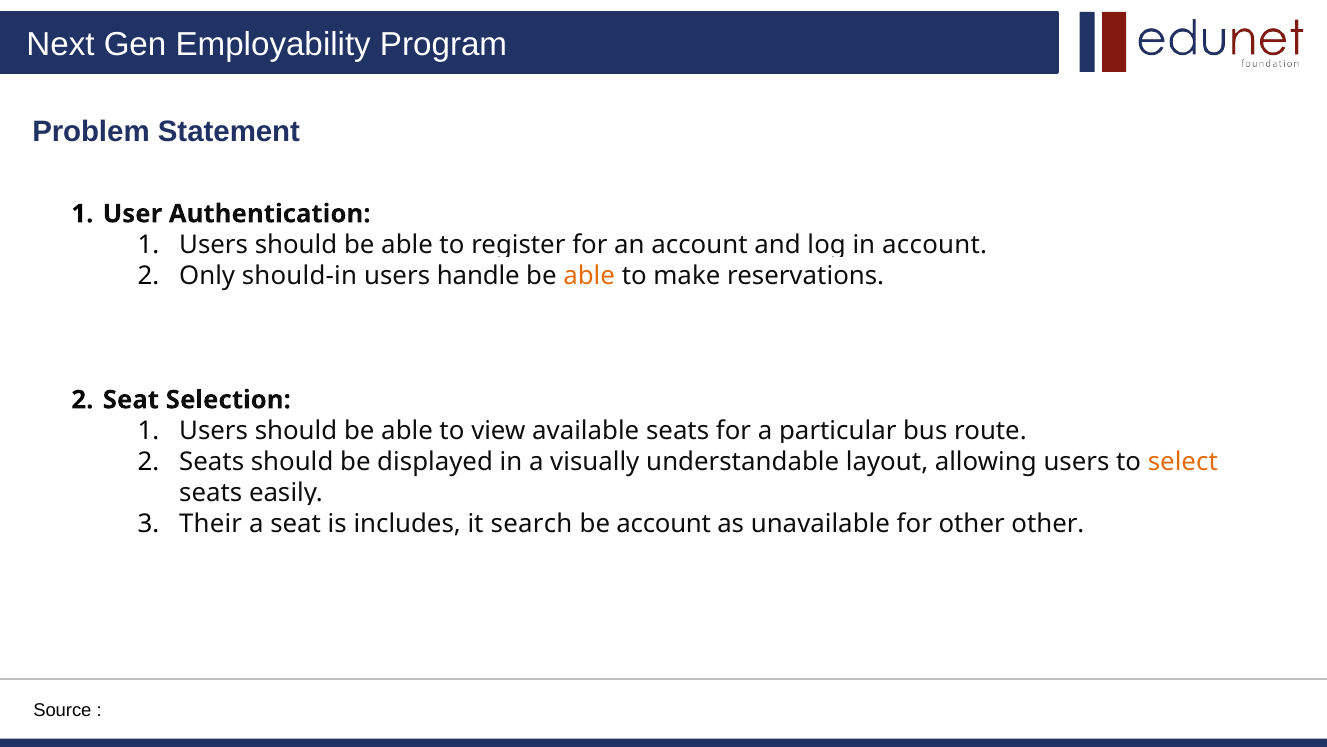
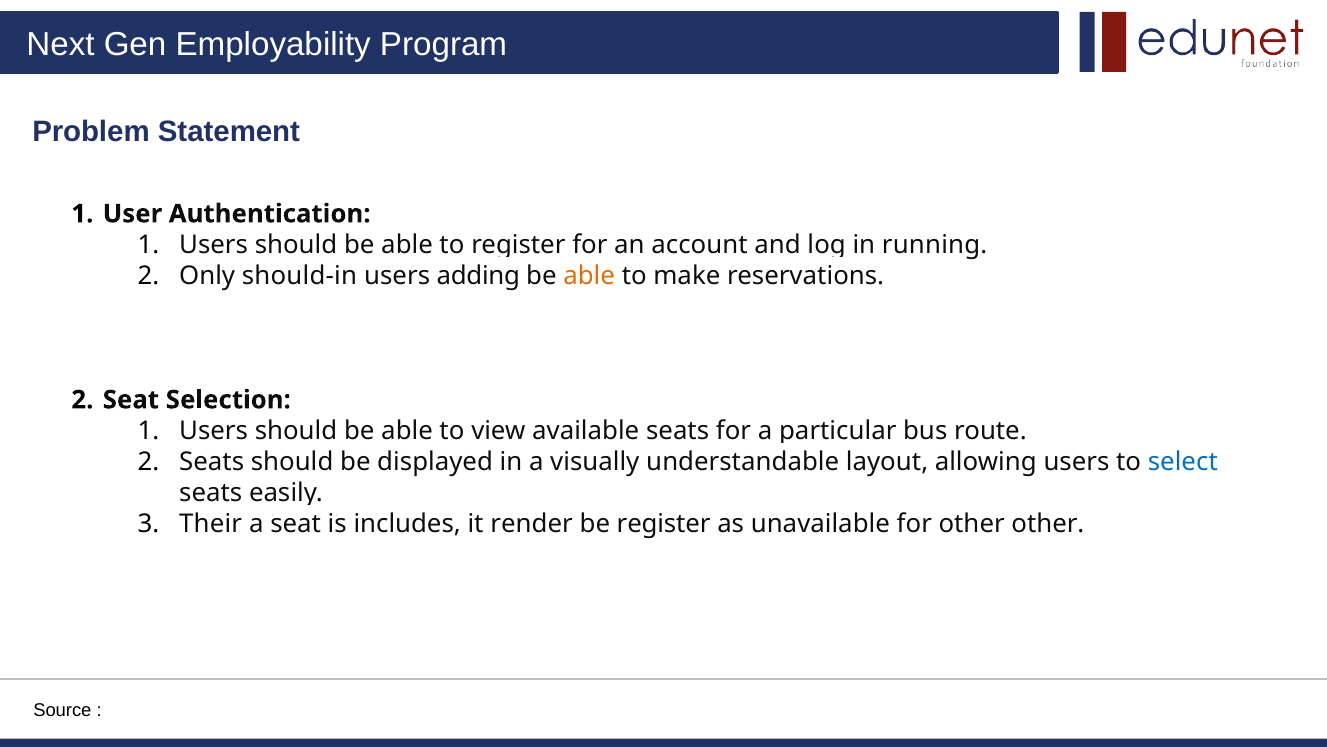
account at (935, 245): account -> running
handle: handle -> adding
select colour: orange -> blue
search: search -> render
be account: account -> register
